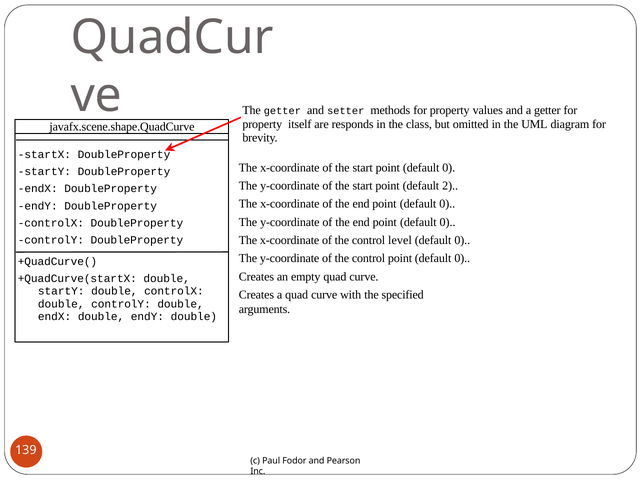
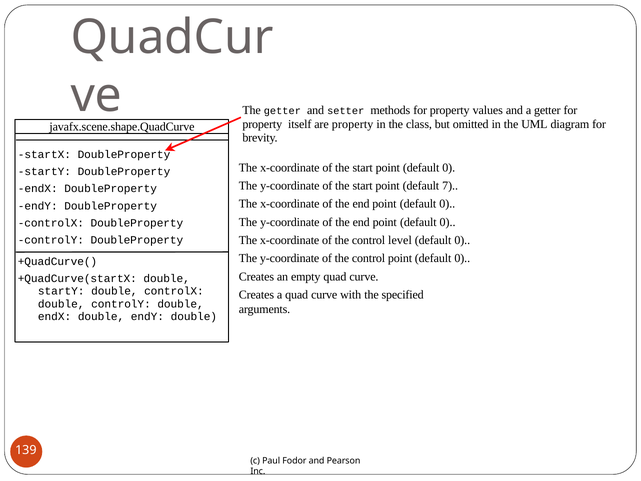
are responds: responds -> property
2: 2 -> 7
